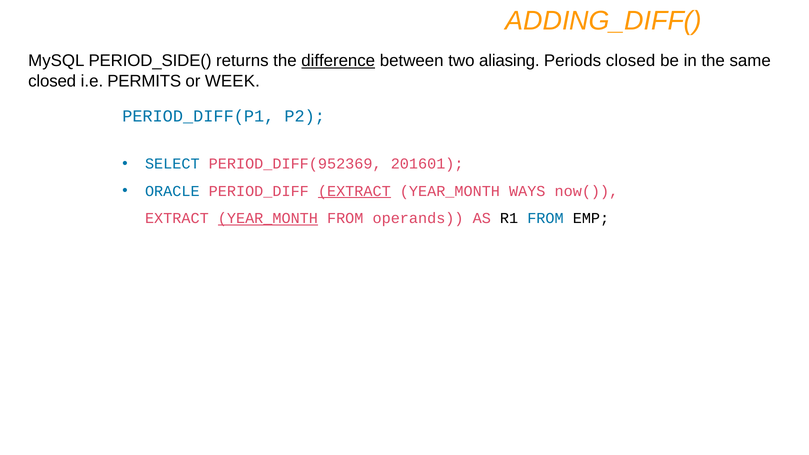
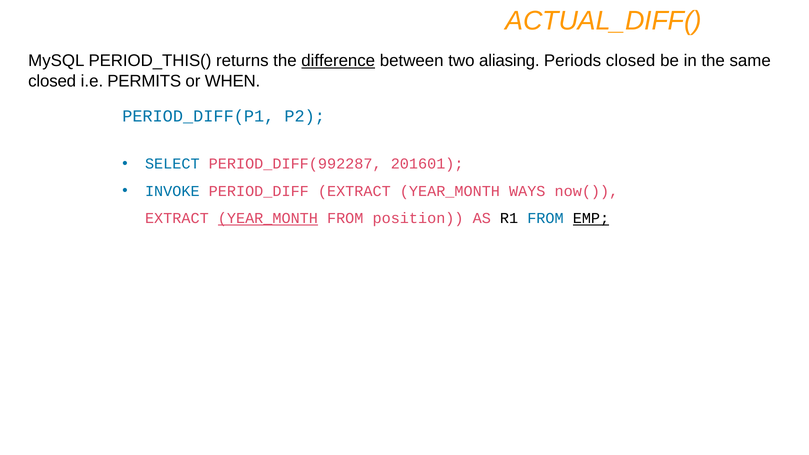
ADDING_DIFF(: ADDING_DIFF( -> ACTUAL_DIFF(
PERIOD_SIDE(: PERIOD_SIDE( -> PERIOD_THIS(
WEEK: WEEK -> WHEN
PERIOD_DIFF(952369: PERIOD_DIFF(952369 -> PERIOD_DIFF(992287
ORACLE: ORACLE -> INVOKE
EXTRACT at (354, 191) underline: present -> none
operands: operands -> position
EMP underline: none -> present
